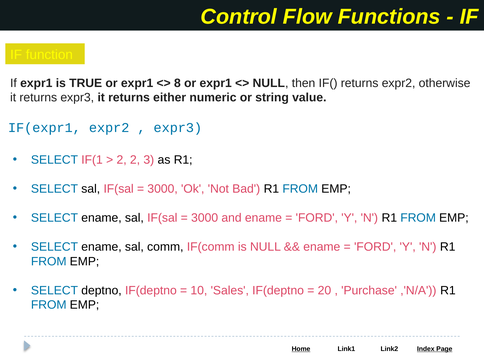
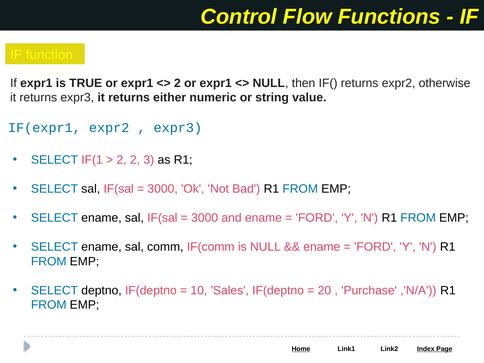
8 at (177, 83): 8 -> 2
